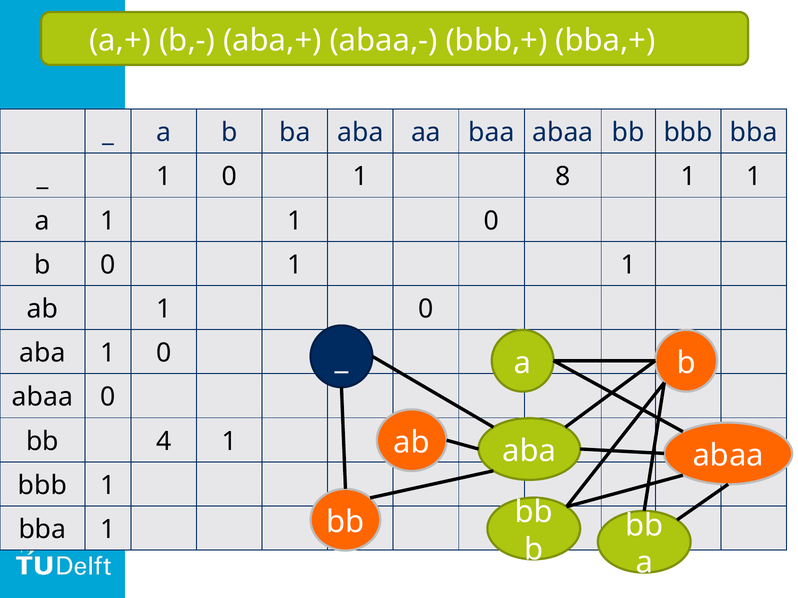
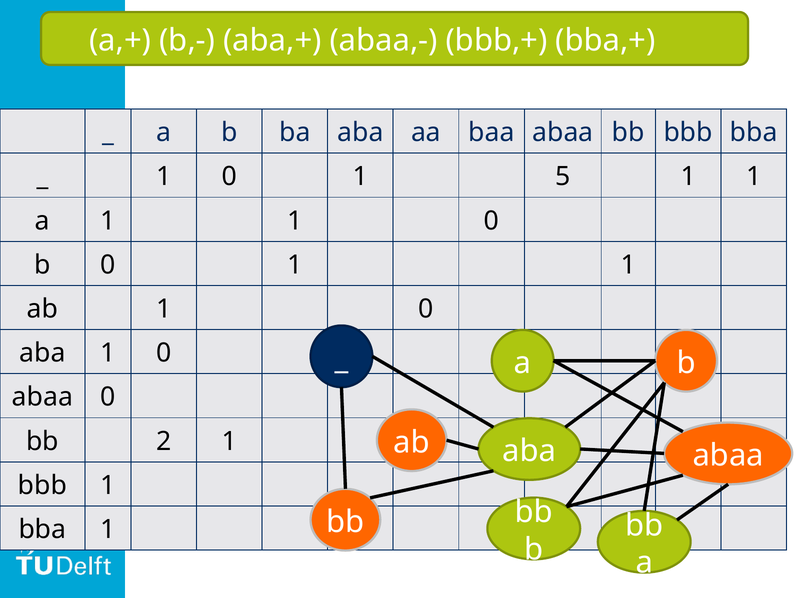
8: 8 -> 5
4: 4 -> 2
